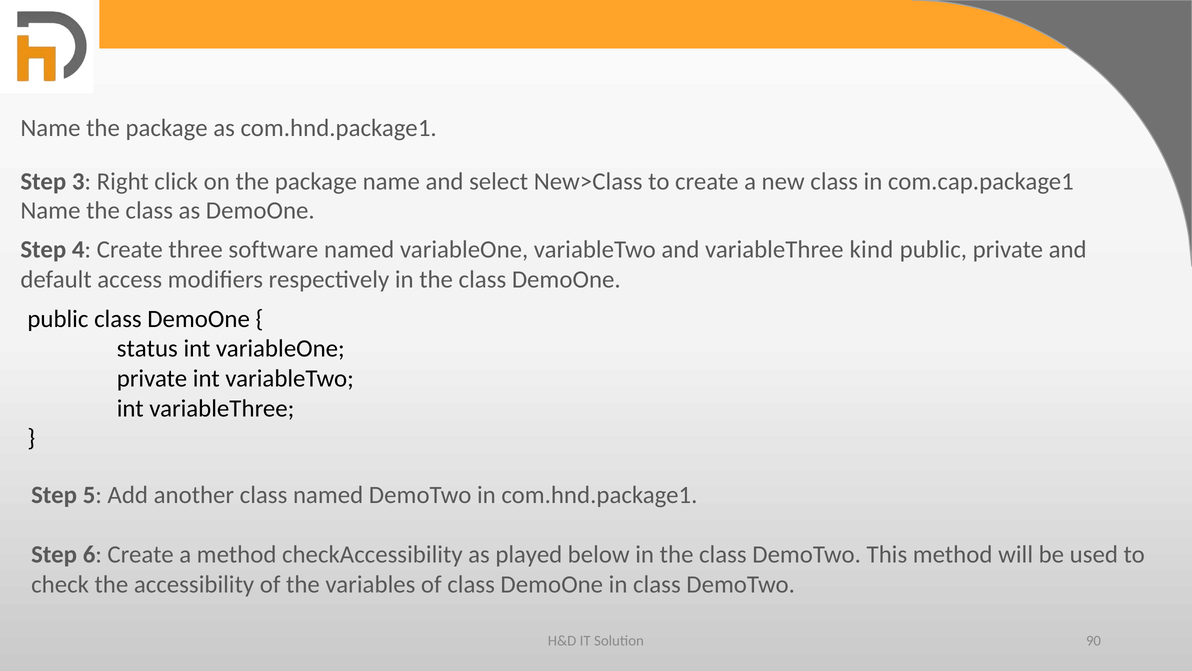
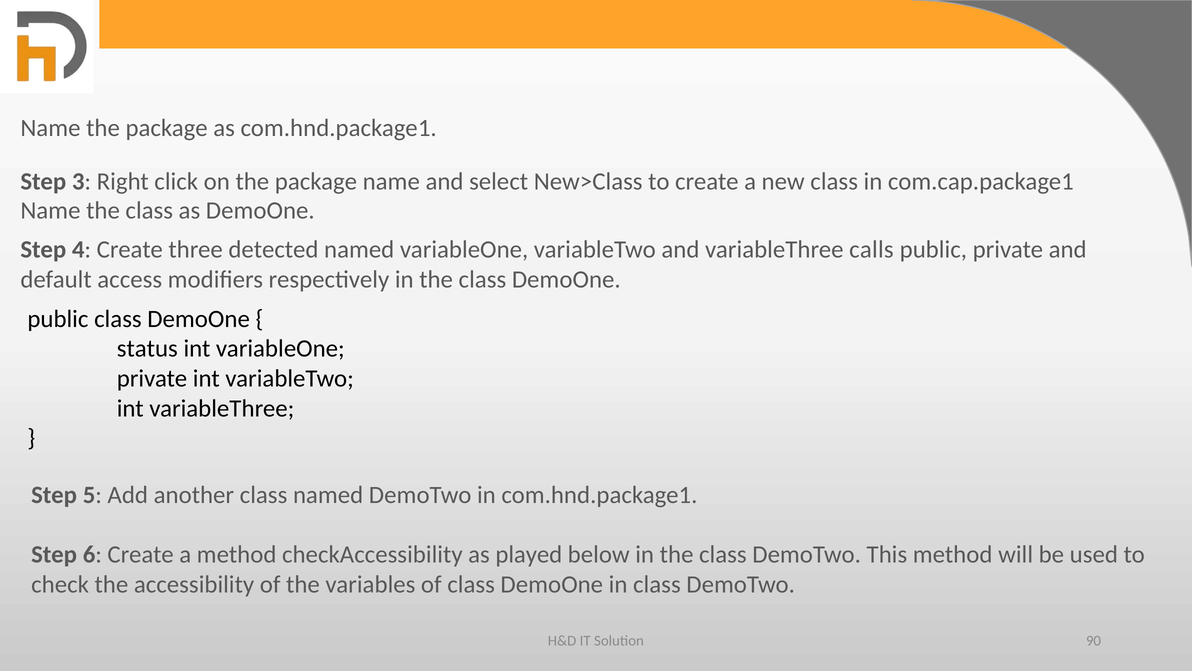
software: software -> detected
kind: kind -> calls
